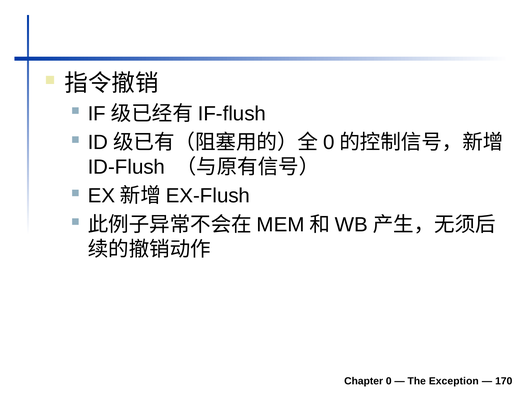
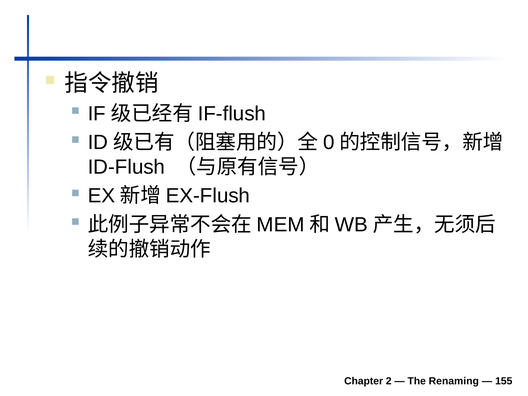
Chapter 0: 0 -> 2
Exception: Exception -> Renaming
170: 170 -> 155
